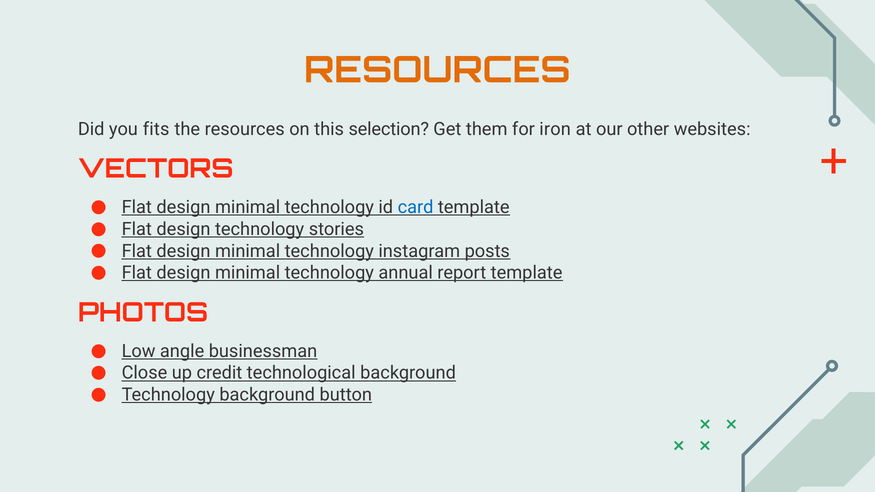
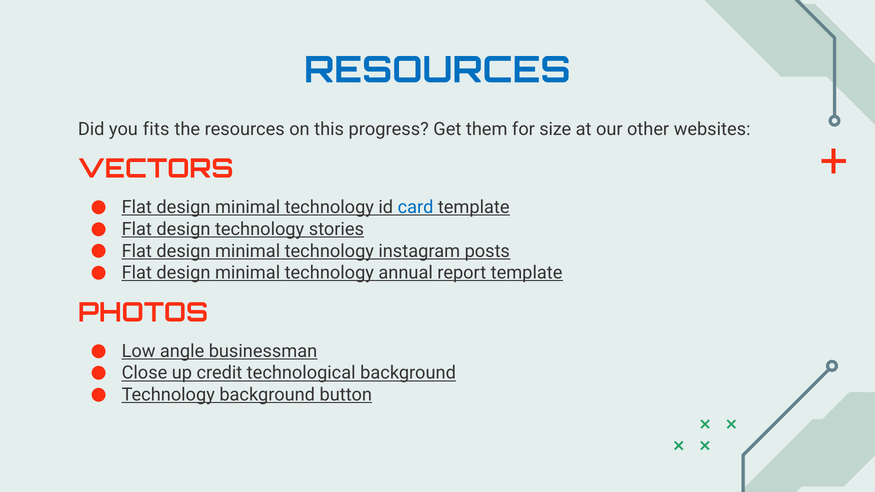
RESOURCES at (437, 70) colour: orange -> blue
selection: selection -> progress
iron: iron -> size
